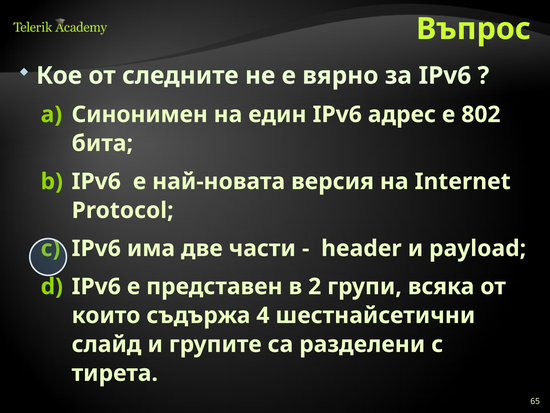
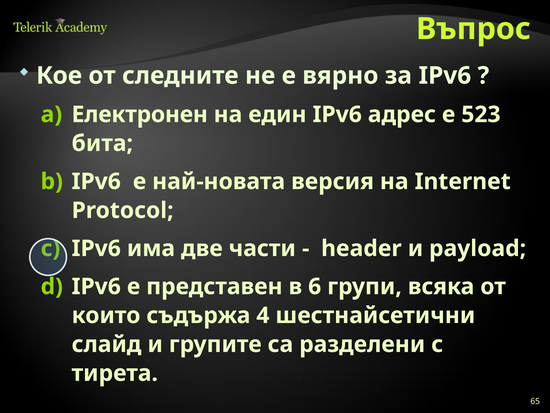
Синонимен: Синонимен -> Електронен
802: 802 -> 523
2: 2 -> 6
